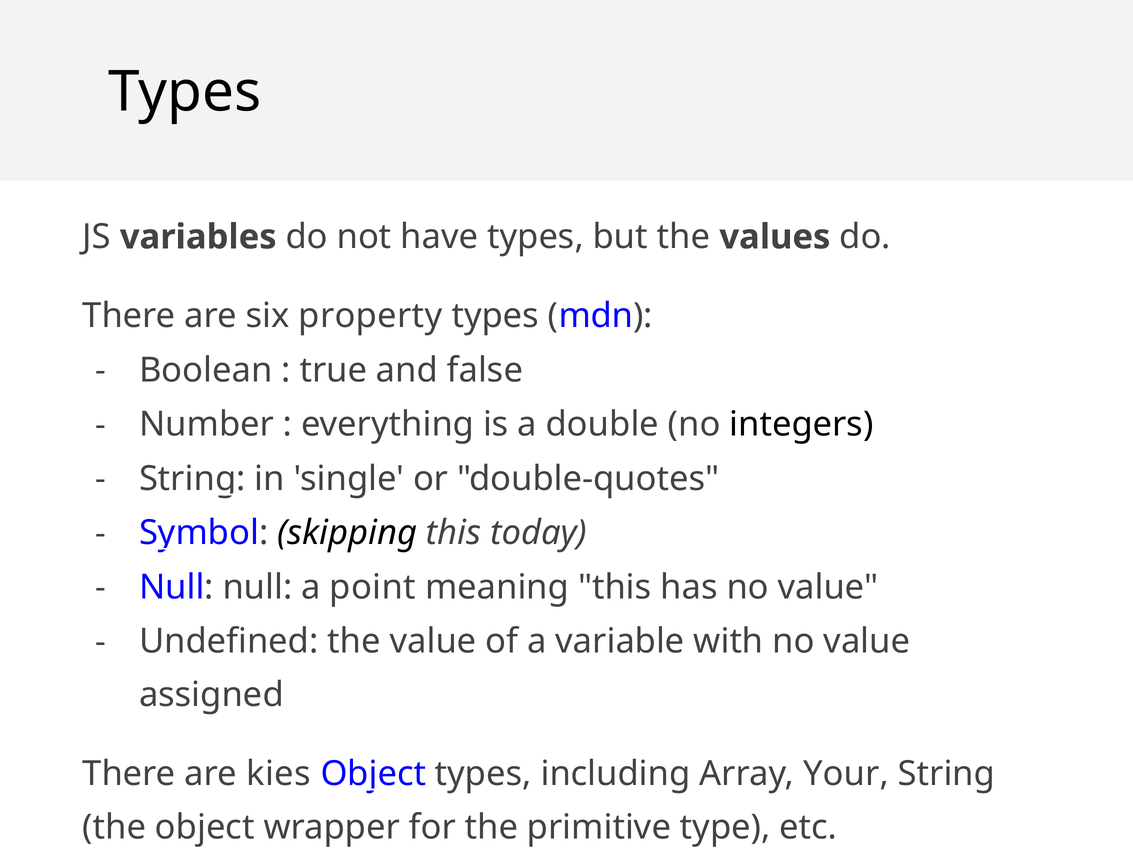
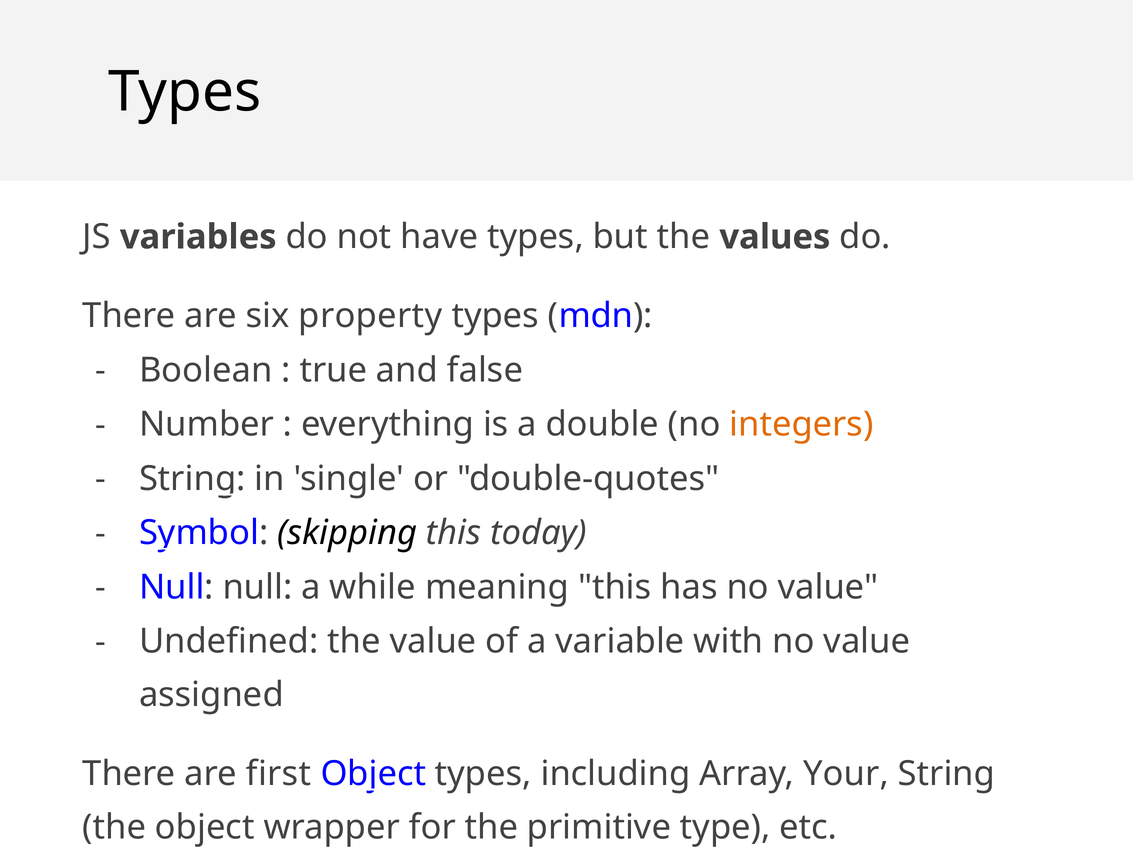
integers colour: black -> orange
point: point -> while
kies: kies -> first
